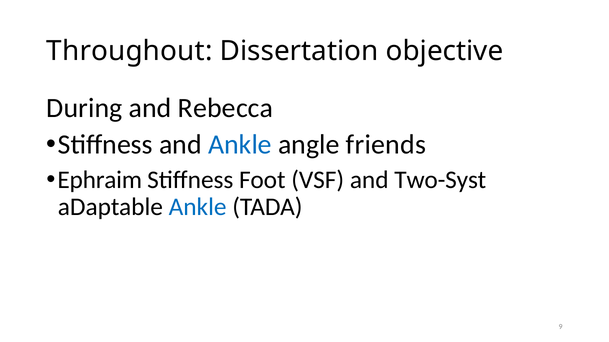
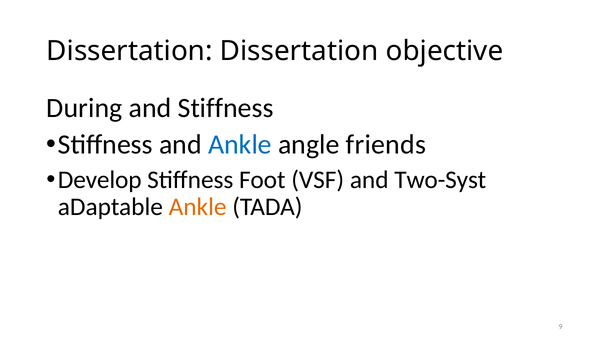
Throughout at (129, 51): Throughout -> Dissertation
and Rebecca: Rebecca -> Stiffness
Ephraim: Ephraim -> Develop
Ankle at (198, 207) colour: blue -> orange
